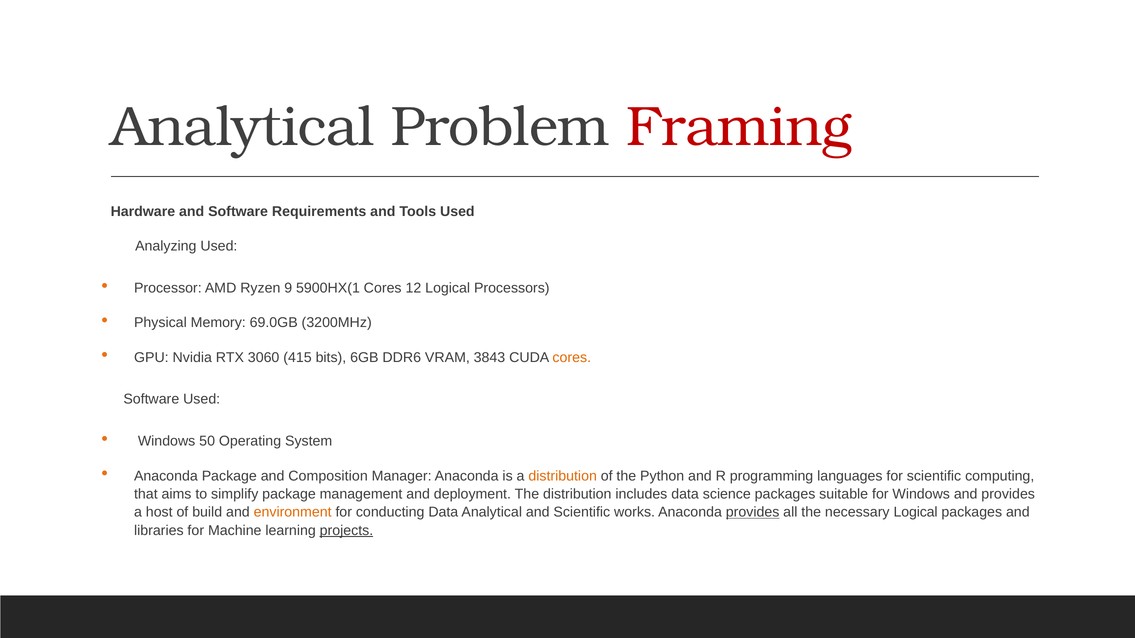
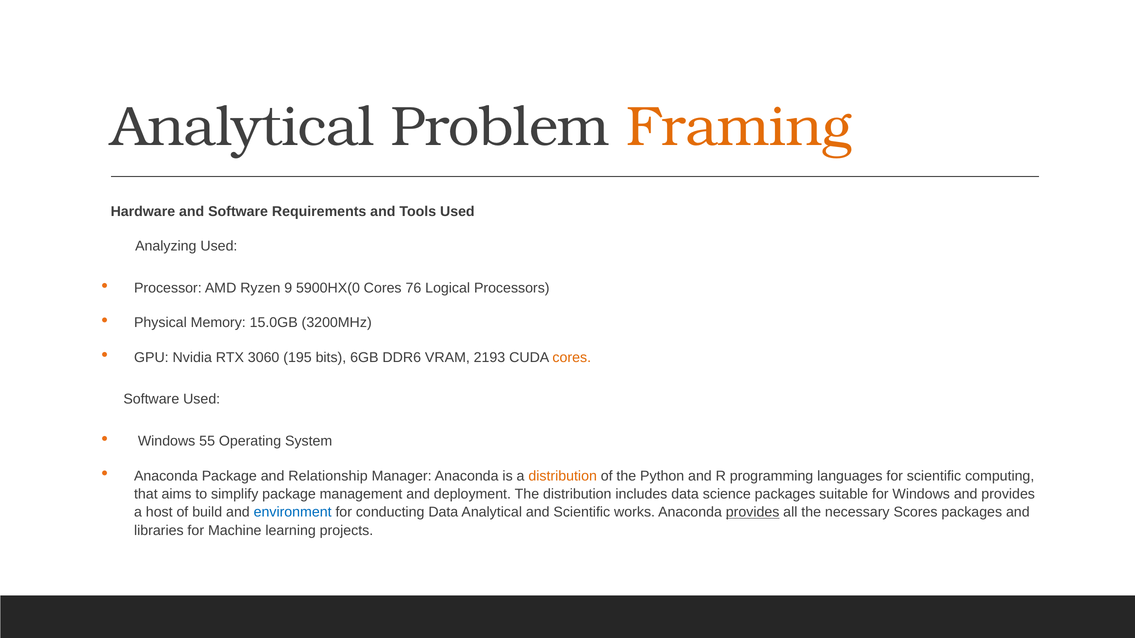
Framing colour: red -> orange
5900HX(1: 5900HX(1 -> 5900HX(0
12: 12 -> 76
69.0GB: 69.0GB -> 15.0GB
415: 415 -> 195
3843: 3843 -> 2193
50: 50 -> 55
Composition: Composition -> Relationship
environment colour: orange -> blue
necessary Logical: Logical -> Scores
projects underline: present -> none
